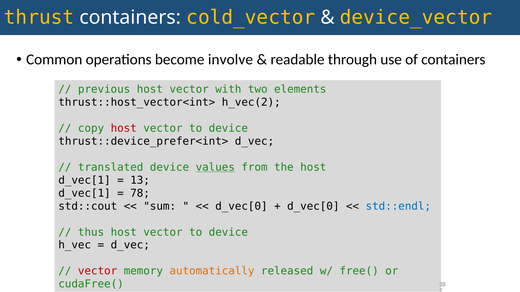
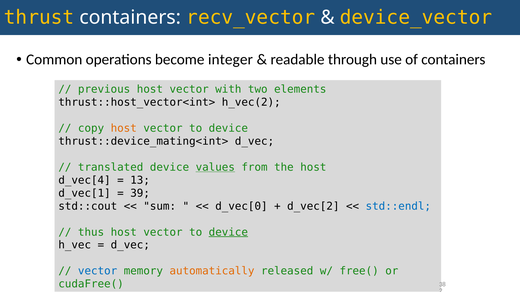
cold_vector: cold_vector -> recv_vector
involve: involve -> integer
host at (124, 128) colour: red -> orange
thrust::device_prefer<int>: thrust::device_prefer<int> -> thrust::device_mating<int>
d_vec[1 at (85, 180): d_vec[1 -> d_vec[4
78: 78 -> 39
d_vec[0 at (313, 206): d_vec[0 -> d_vec[2
device at (228, 232) underline: none -> present
vector at (98, 272) colour: red -> blue
